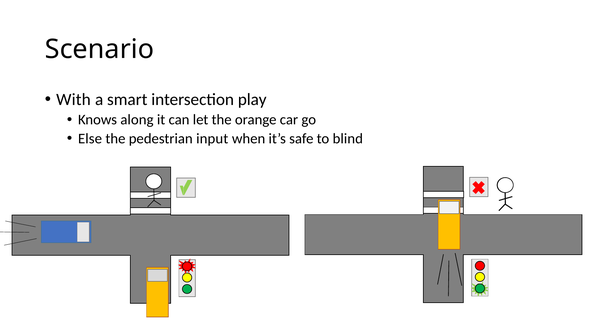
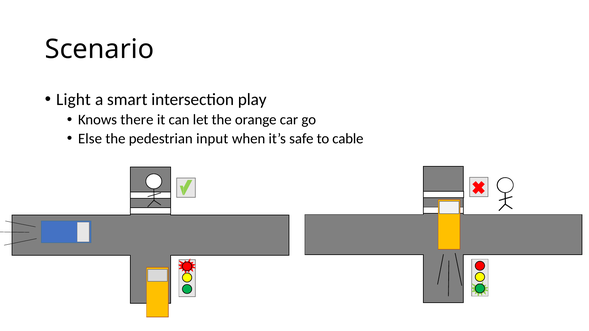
With: With -> Light
along: along -> there
blind: blind -> cable
